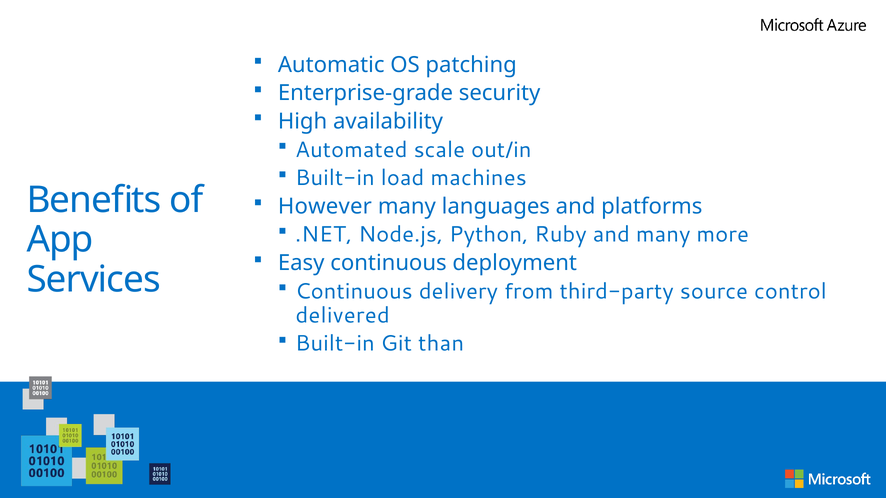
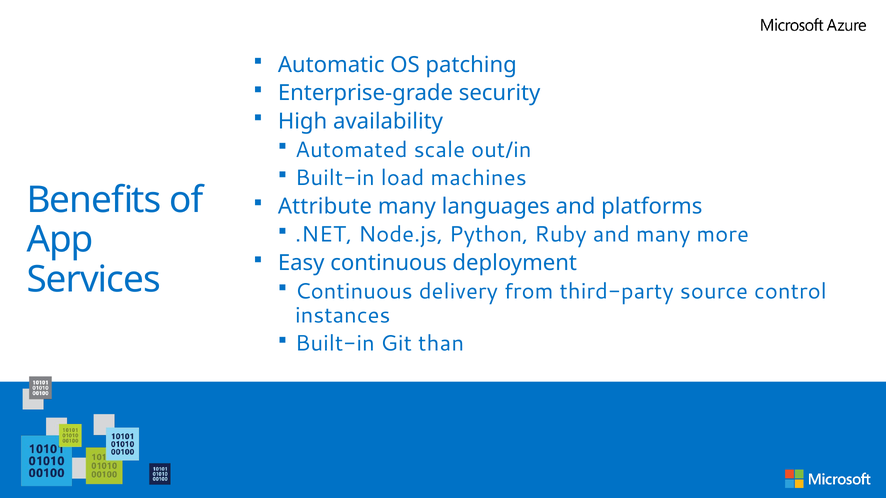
However: However -> Attribute
delivered: delivered -> instances
